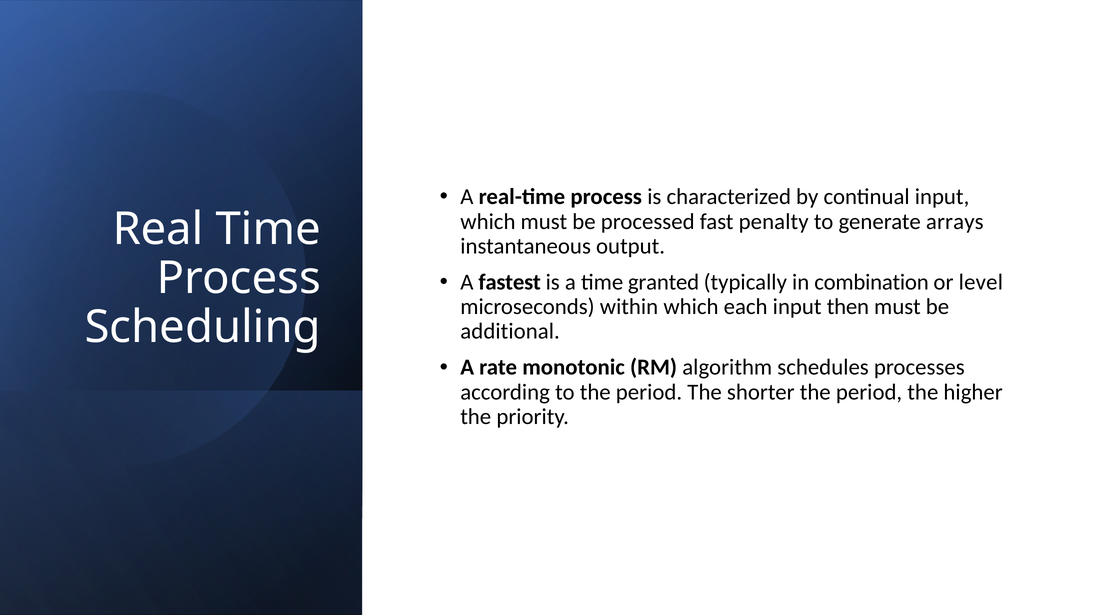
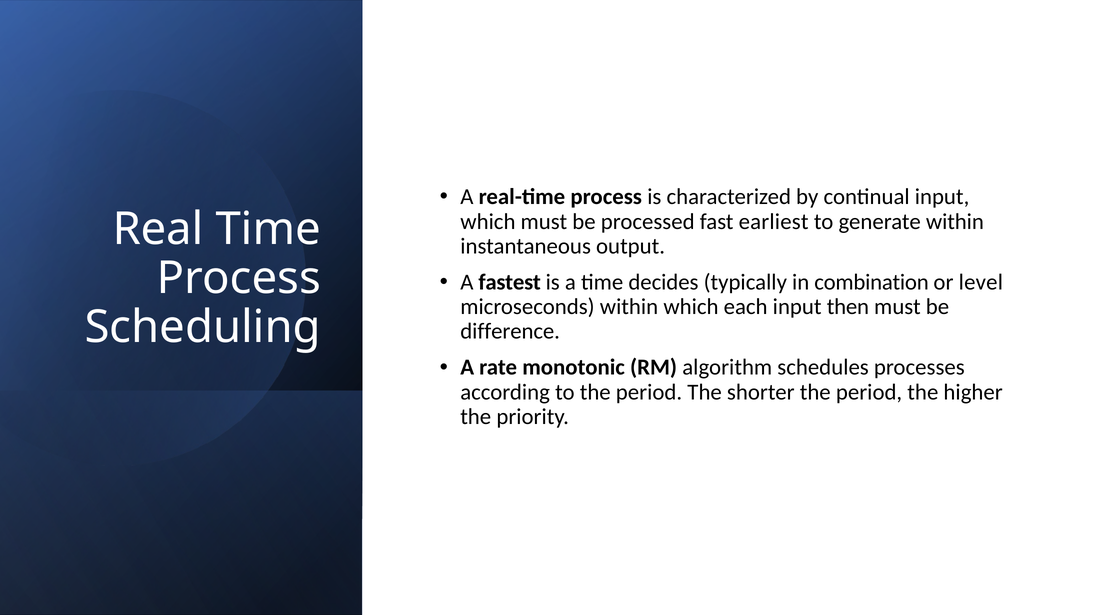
penalty: penalty -> earliest
generate arrays: arrays -> within
granted: granted -> decides
additional: additional -> difference
